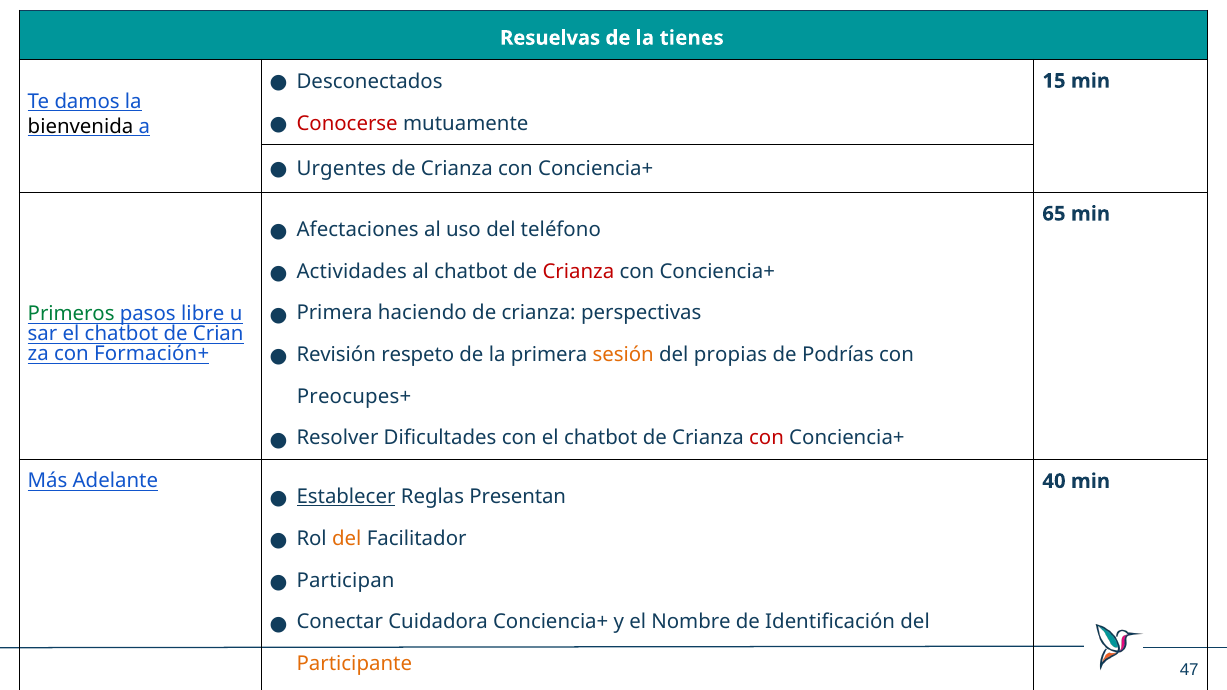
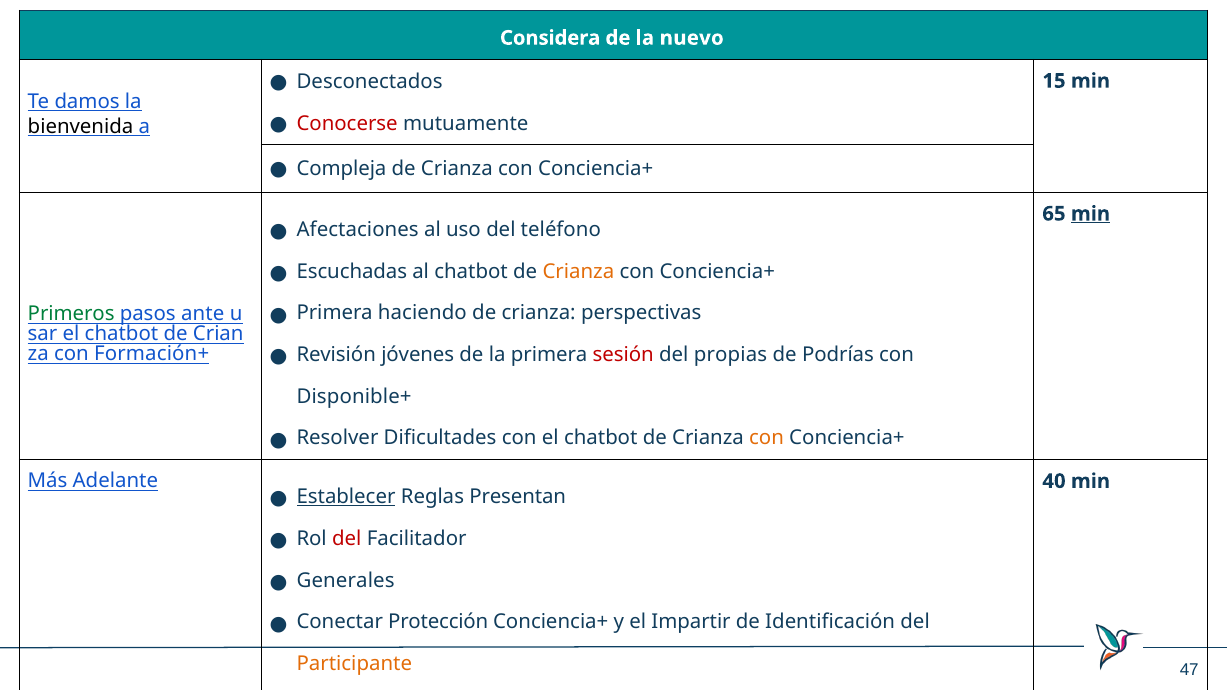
Resuelvas: Resuelvas -> Considera
tienes: tienes -> nuevo
Urgentes: Urgentes -> Compleja
min at (1091, 214) underline: none -> present
Actividades: Actividades -> Escuchadas
Crianza at (578, 271) colour: red -> orange
libre: libre -> ante
respeto: respeto -> jóvenes
sesión colour: orange -> red
Preocupes+: Preocupes+ -> Disponible+
con at (767, 438) colour: red -> orange
del at (347, 539) colour: orange -> red
Participan: Participan -> Generales
Cuidadora: Cuidadora -> Protección
Nombre: Nombre -> Impartir
